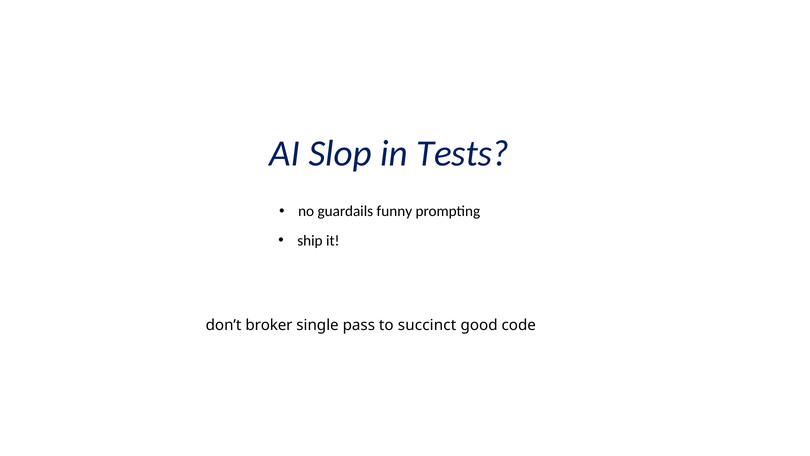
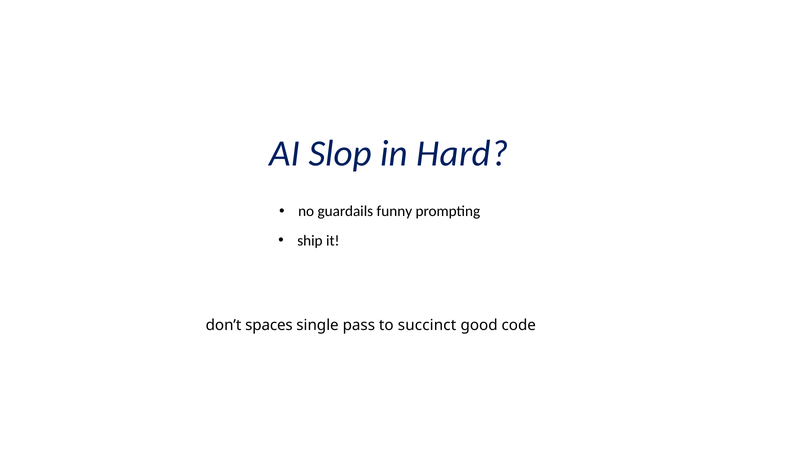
Tests: Tests -> Hard
broker: broker -> spaces
